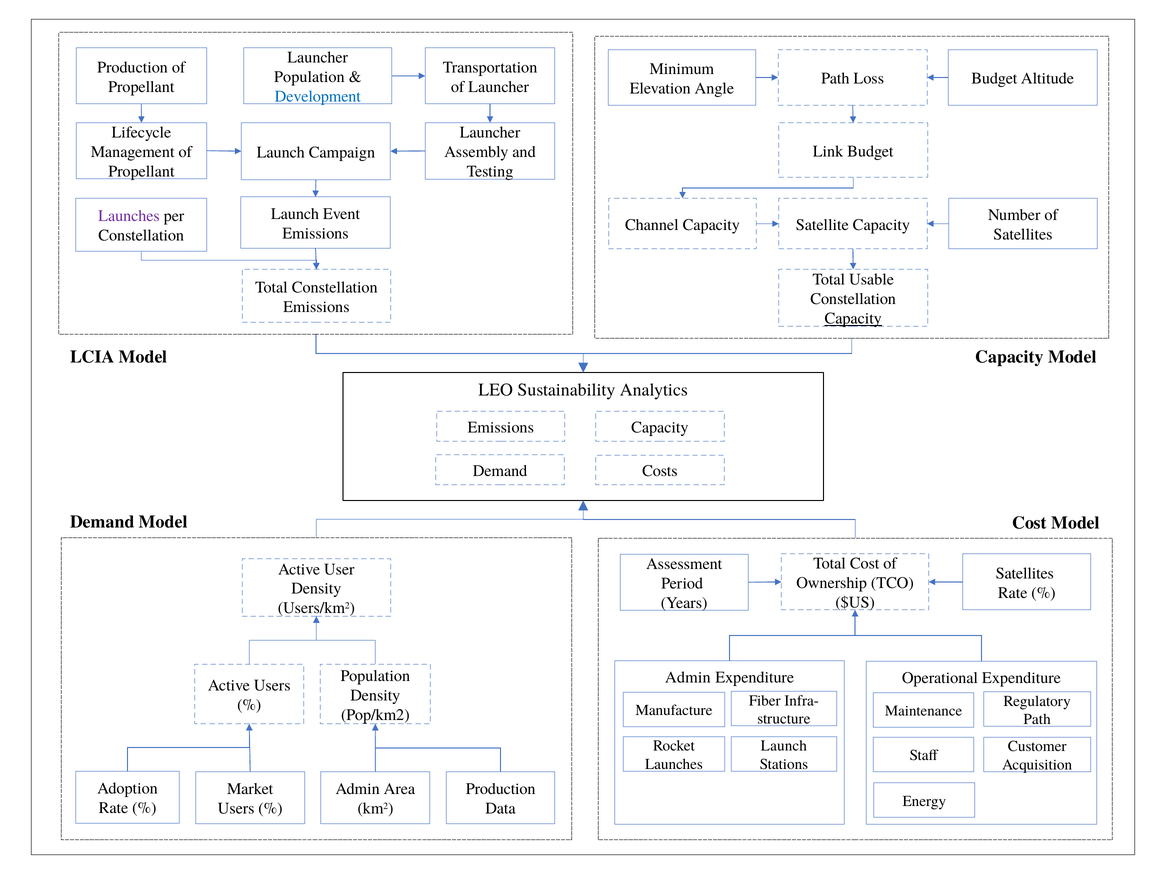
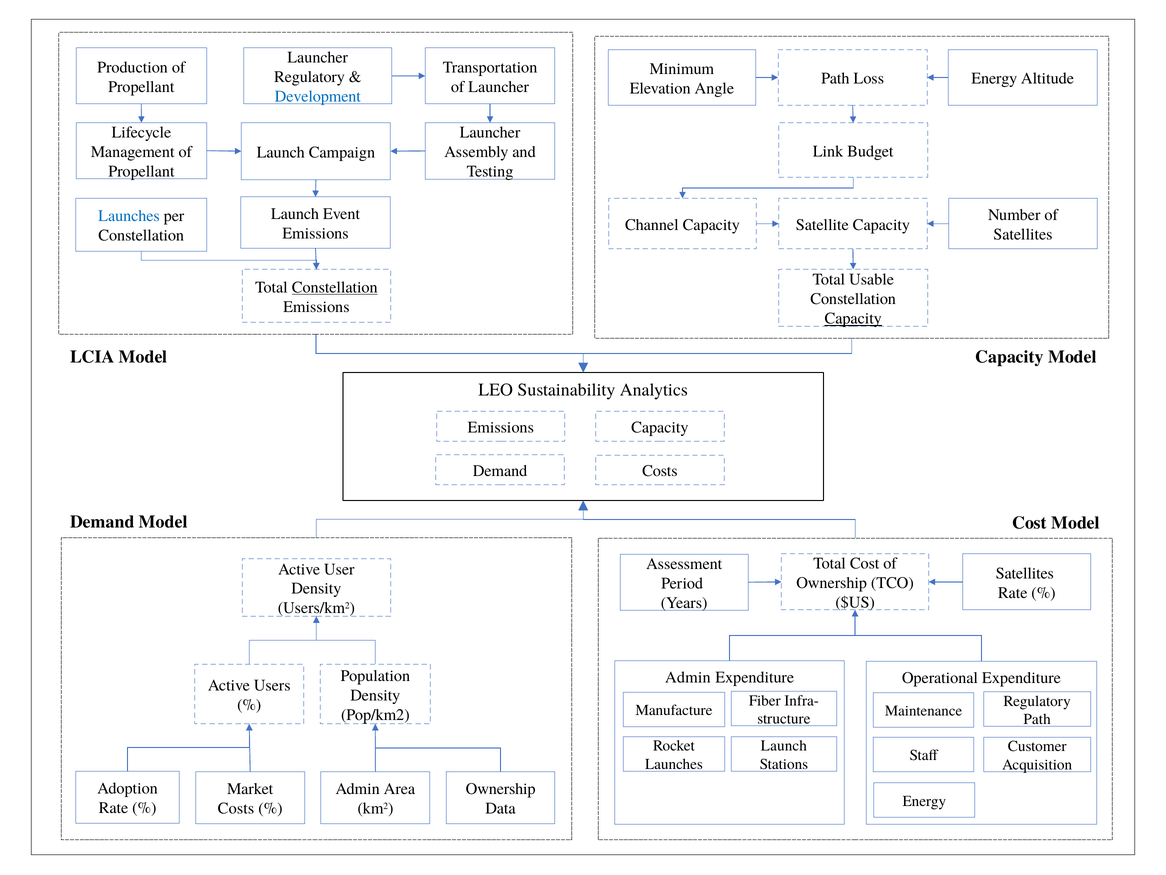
Population at (309, 77): Population -> Regulatory
Loss Budget: Budget -> Energy
Launches at (129, 216) colour: purple -> blue
Constellation at (335, 287) underline: none -> present
Production at (501, 789): Production -> Ownership
Users at (236, 808): Users -> Costs
